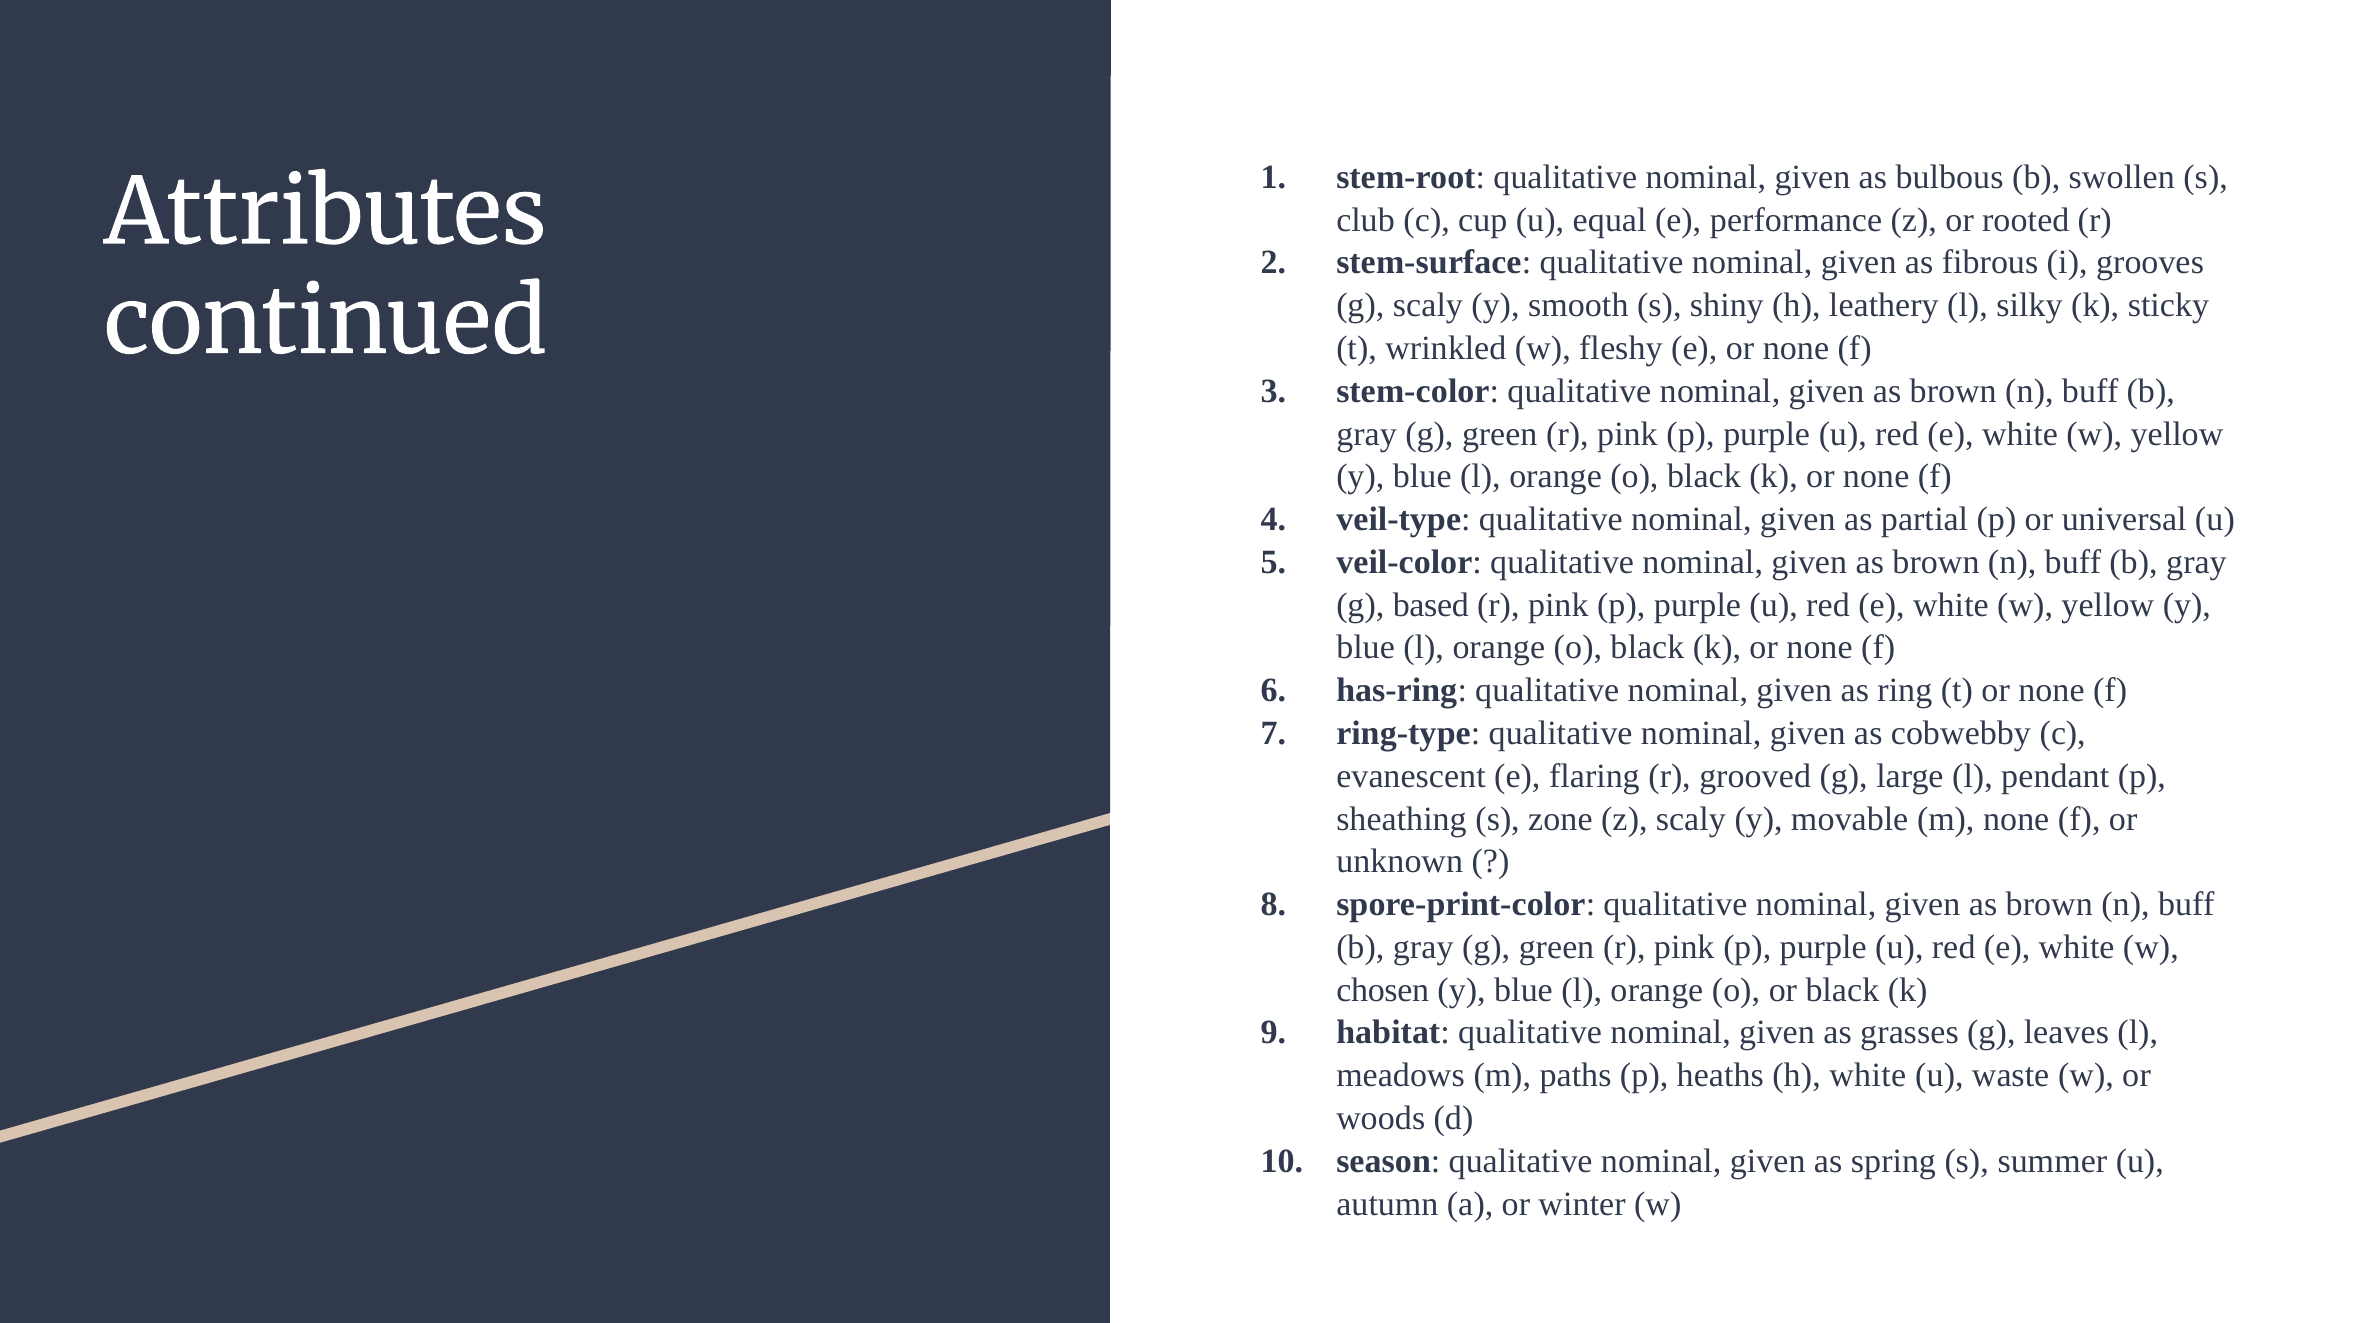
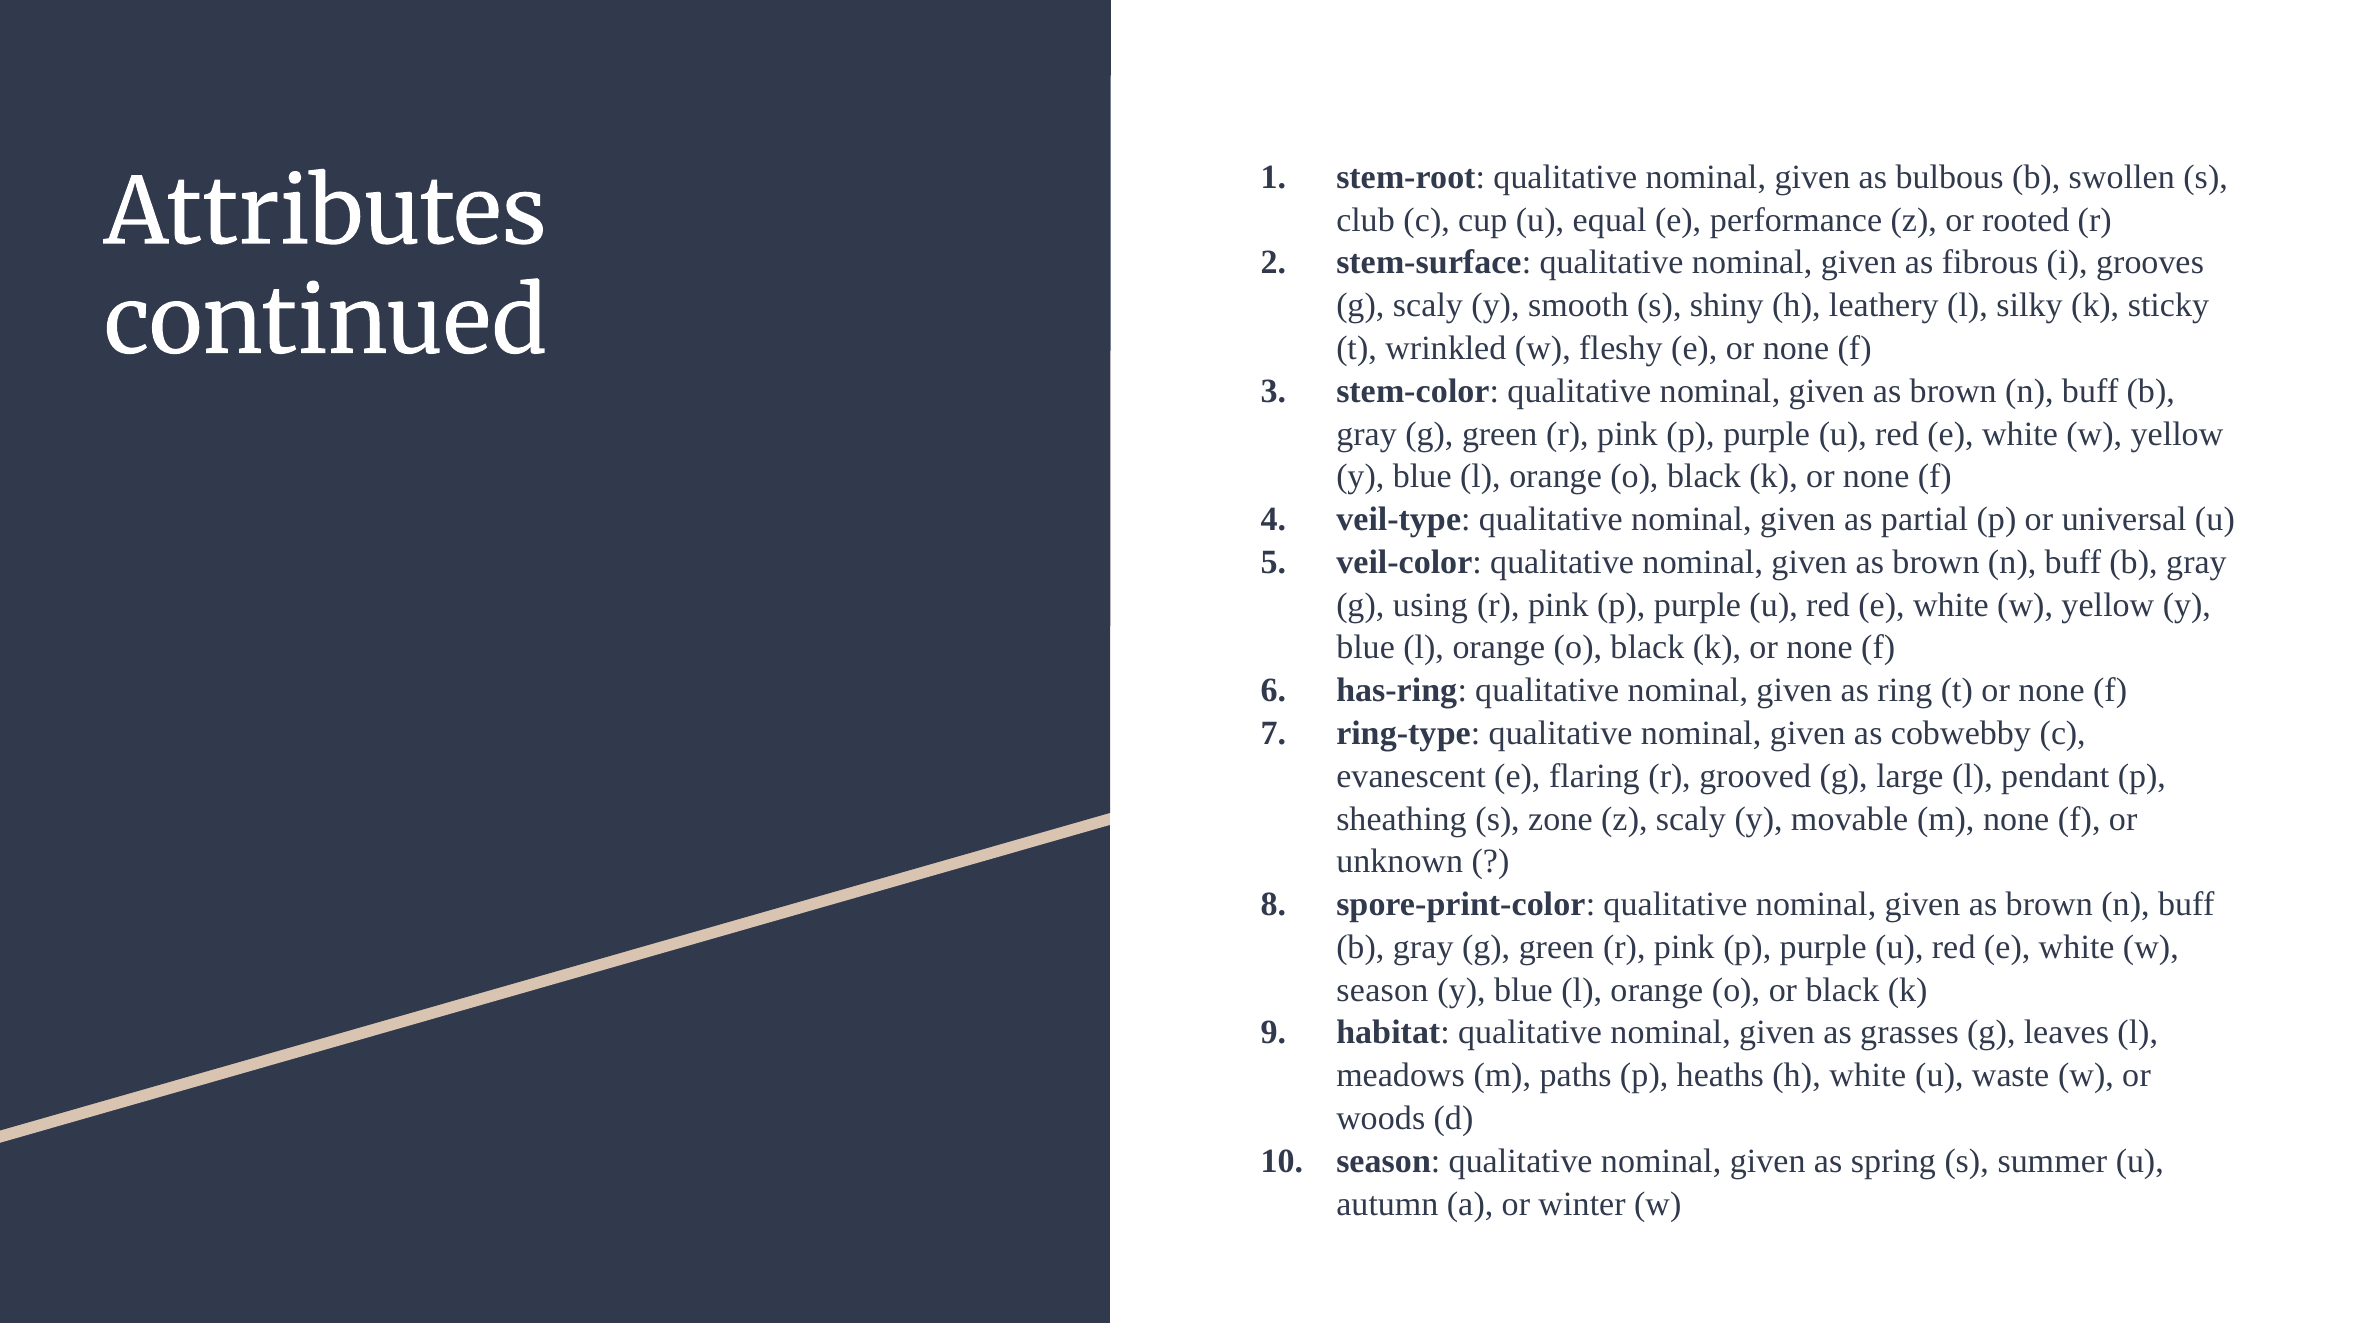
based: based -> using
chosen at (1383, 990): chosen -> season
